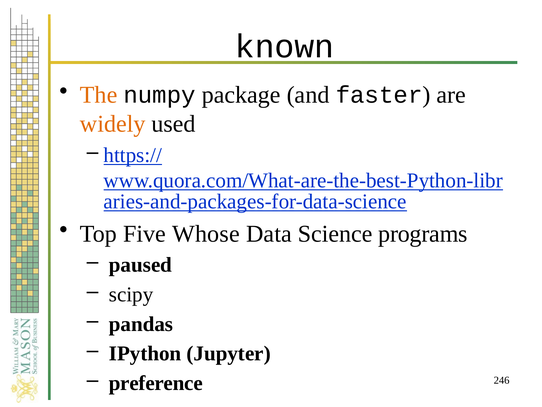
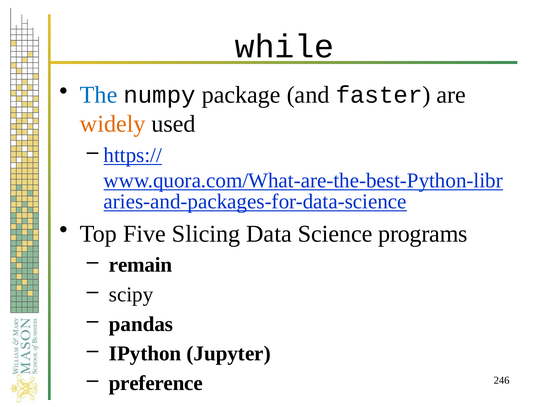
known: known -> while
The colour: orange -> blue
Whose: Whose -> Slicing
paused: paused -> remain
